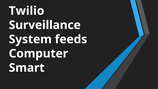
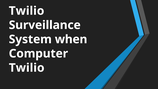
feeds: feeds -> when
Smart at (27, 68): Smart -> Twilio
